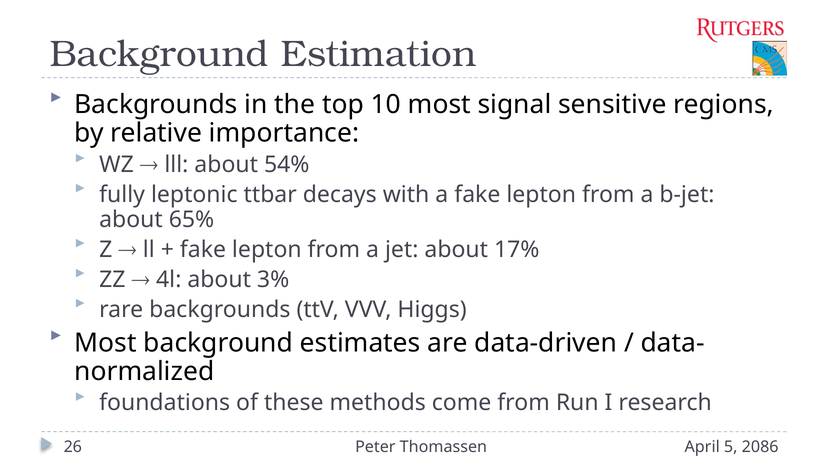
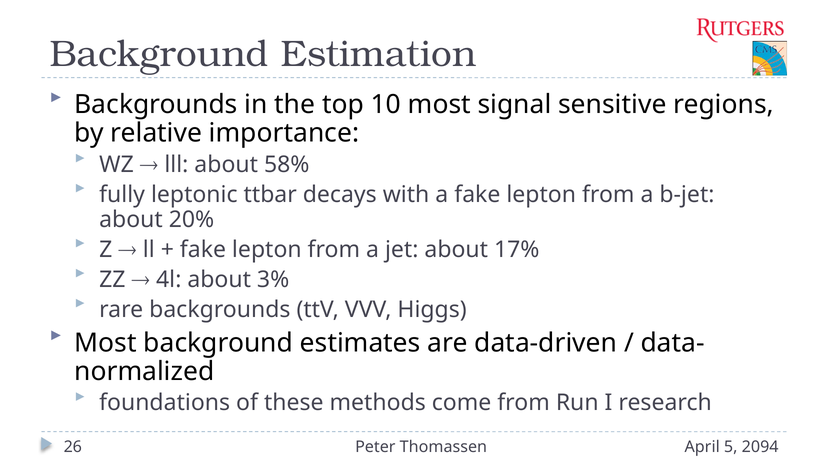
54%: 54% -> 58%
65%: 65% -> 20%
2086: 2086 -> 2094
